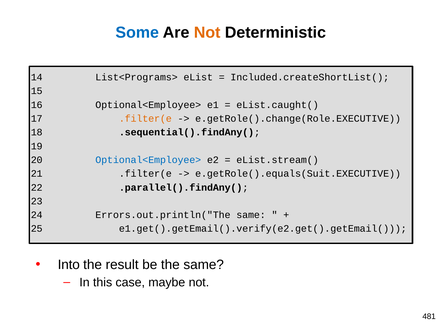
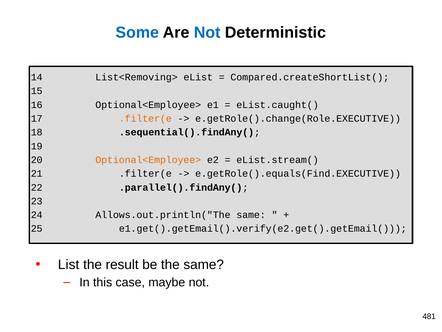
Not at (207, 33) colour: orange -> blue
List<Programs>: List<Programs> -> List<Removing>
Included.createShortList(: Included.createShortList( -> Compared.createShortList(
Optional<Employee> at (148, 160) colour: blue -> orange
e.getRole().equals(Suit.EXECUTIVE: e.getRole().equals(Suit.EXECUTIVE -> e.getRole().equals(Find.EXECUTIVE
Errors.out.println("The: Errors.out.println("The -> Allows.out.println("The
Into: Into -> List
